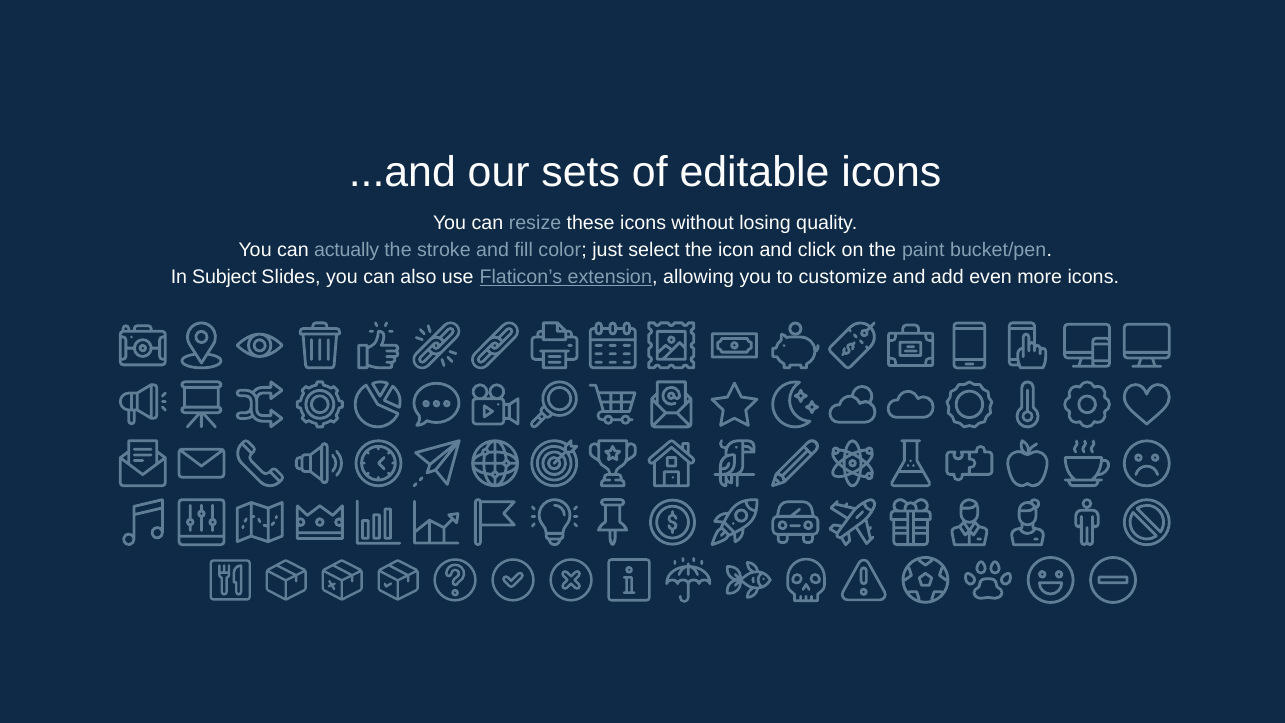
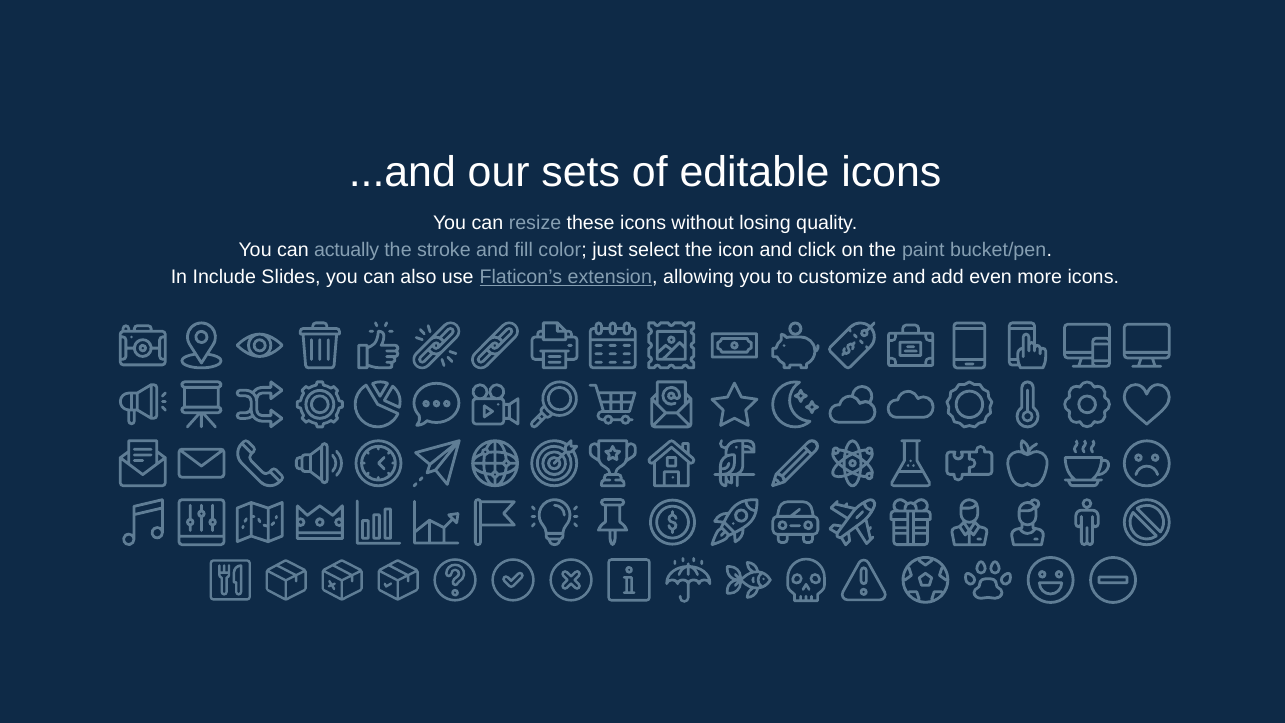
Subject: Subject -> Include
